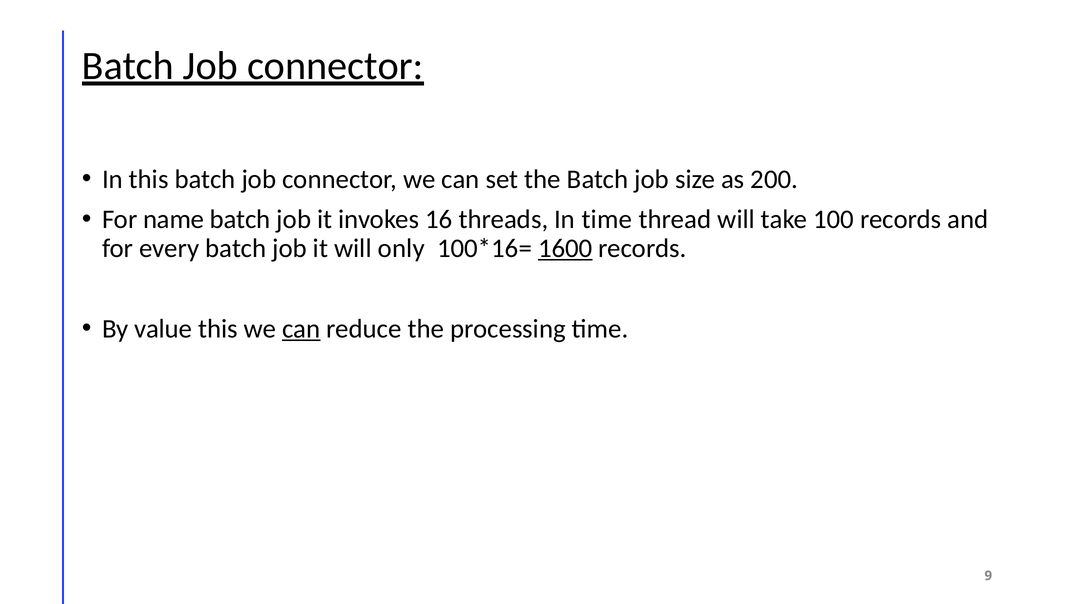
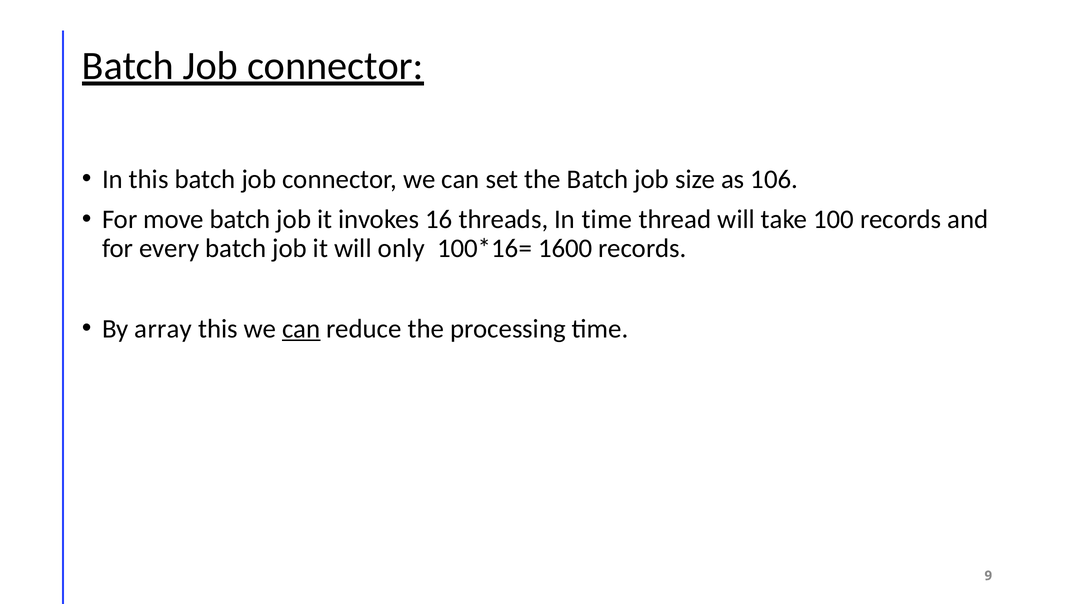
200: 200 -> 106
name: name -> move
1600 underline: present -> none
value: value -> array
